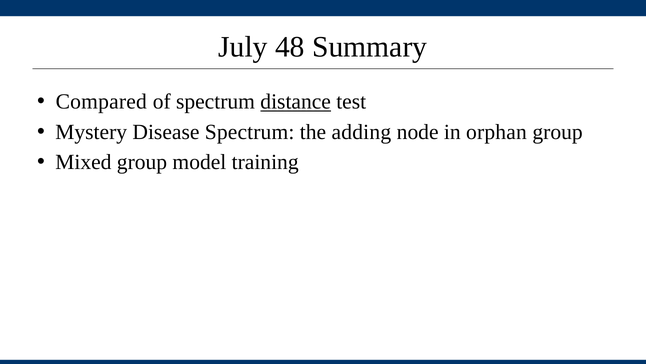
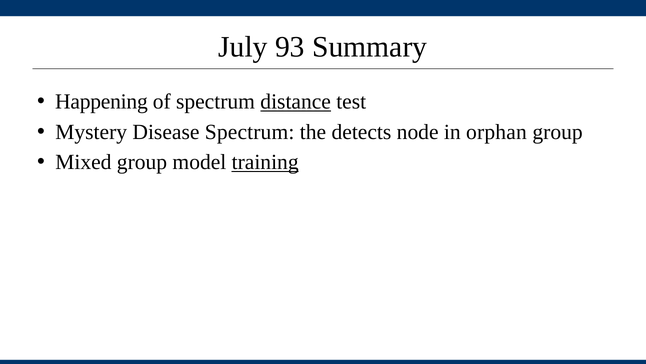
48: 48 -> 93
Compared: Compared -> Happening
adding: adding -> detects
training underline: none -> present
